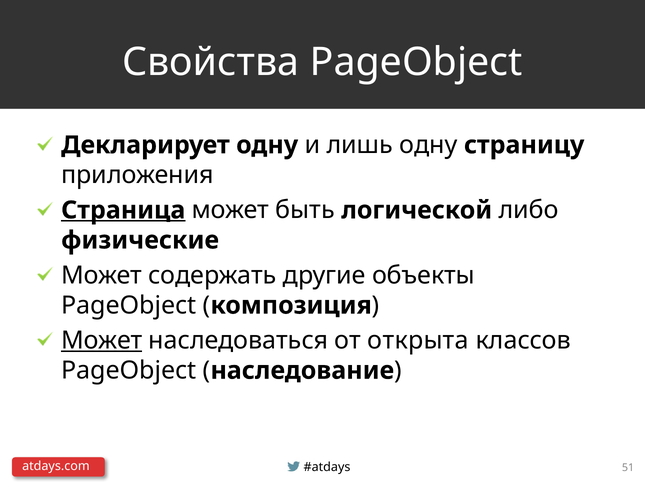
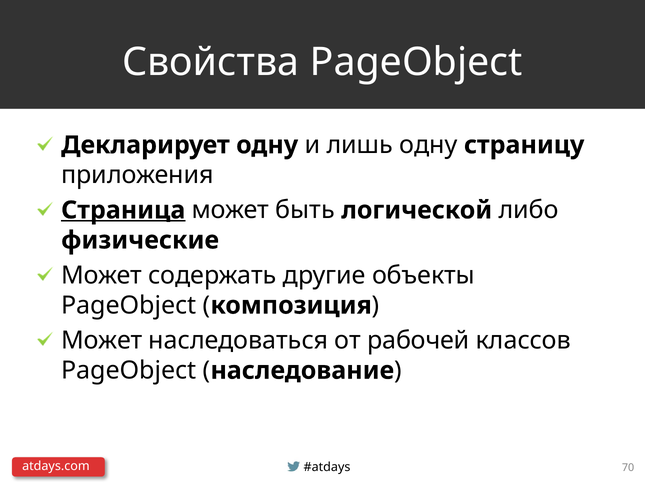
Может at (102, 340) underline: present -> none
открыта: открыта -> рабочей
51: 51 -> 70
